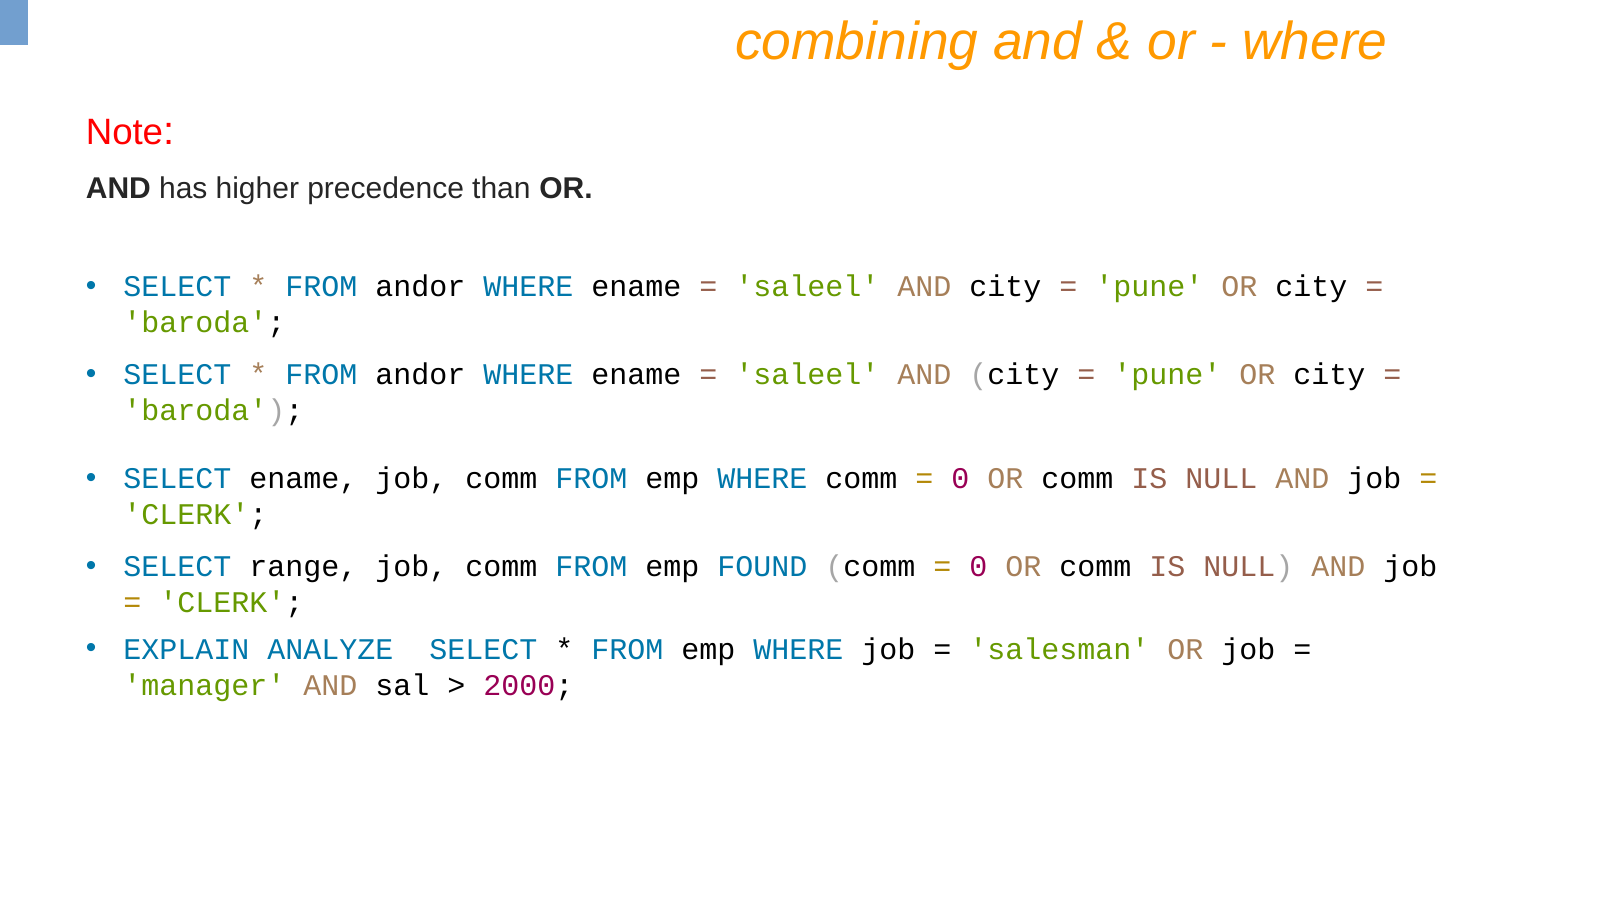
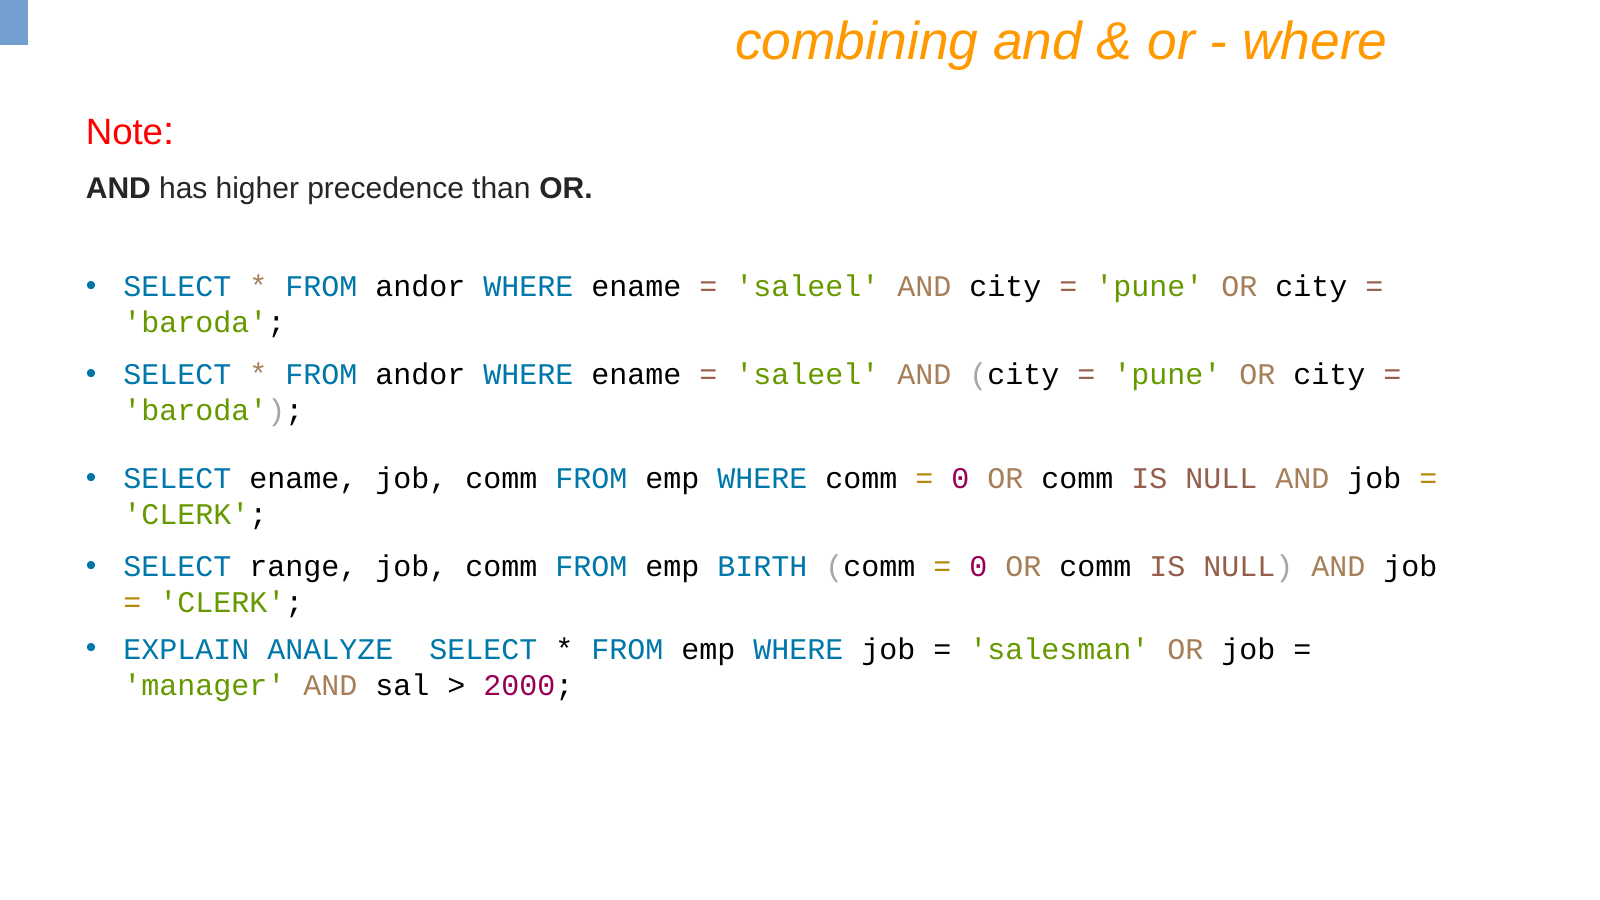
FOUND: FOUND -> BIRTH
